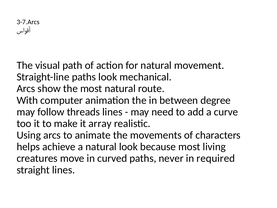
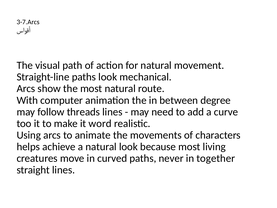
array: array -> word
required: required -> together
